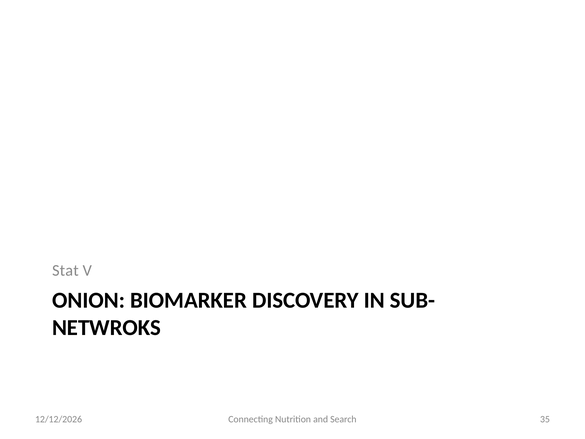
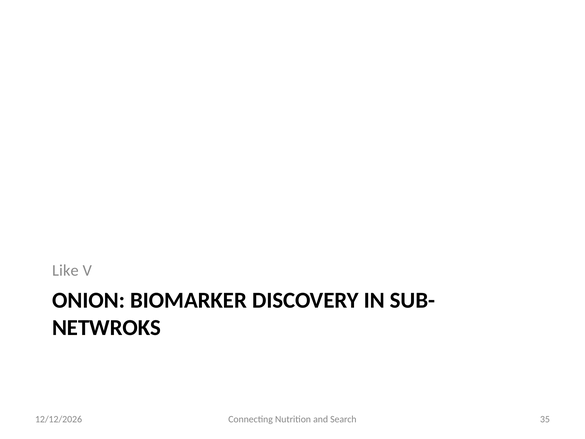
Stat: Stat -> Like
